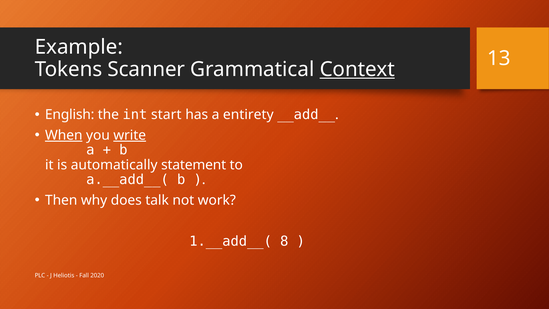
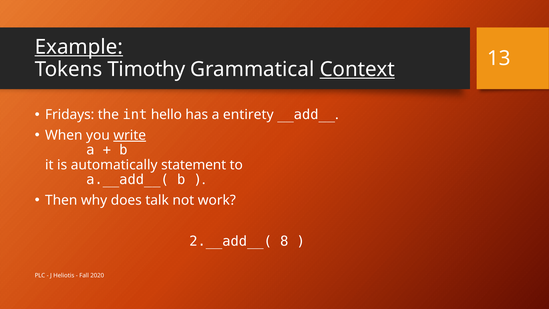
Example underline: none -> present
Scanner: Scanner -> Timothy
English: English -> Fridays
start: start -> hello
When underline: present -> none
1.__add__(: 1.__add__( -> 2.__add__(
